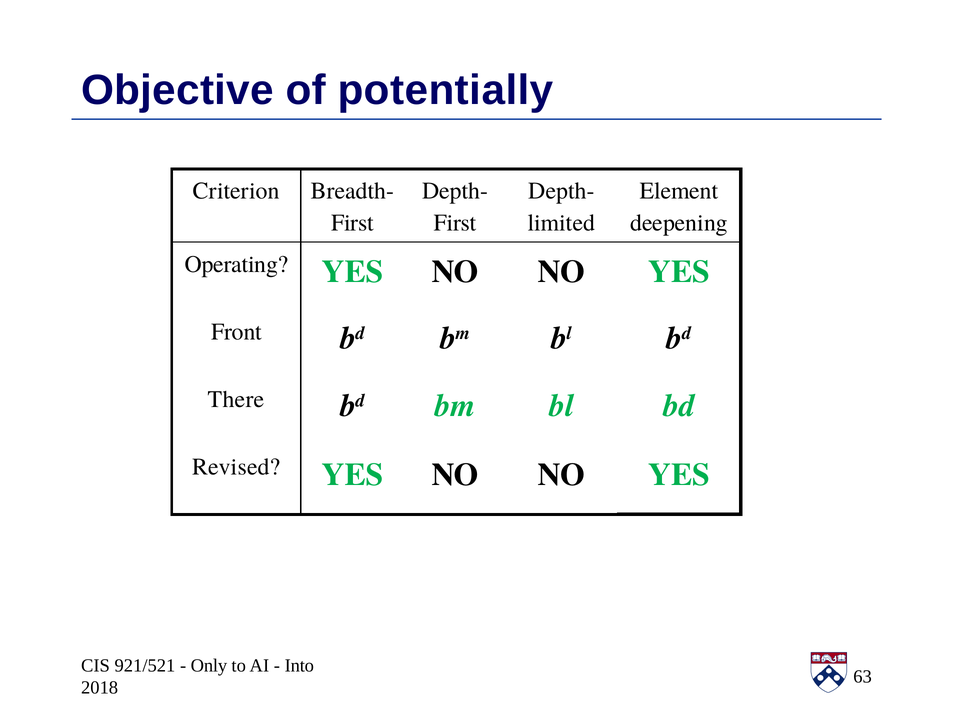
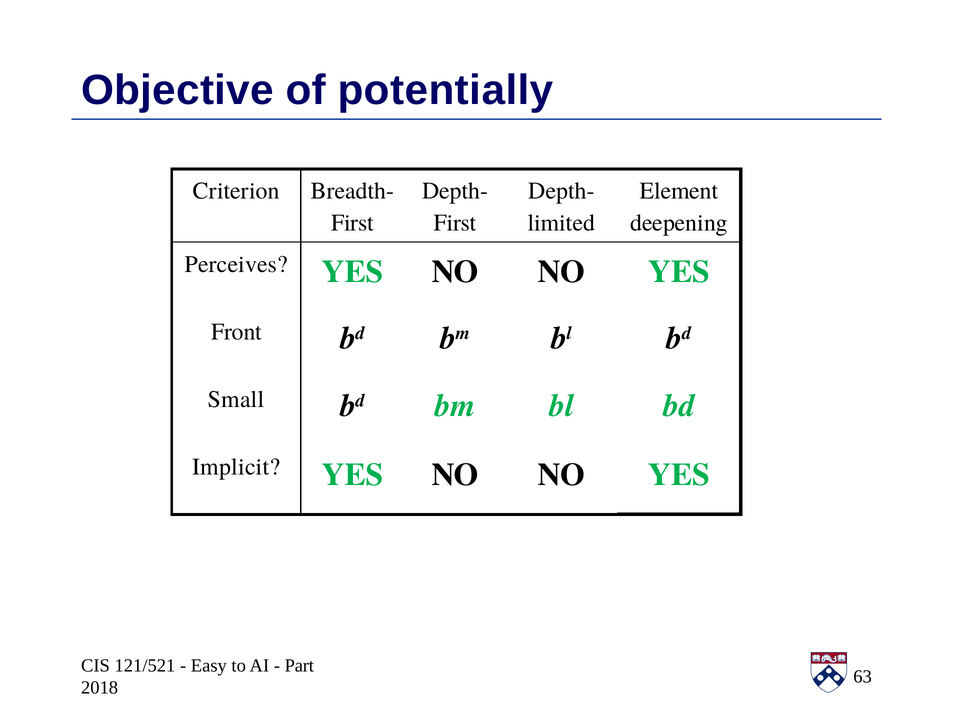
Operating: Operating -> Perceives
There: There -> Small
Revised: Revised -> Implicit
921/521: 921/521 -> 121/521
Only: Only -> Easy
Into: Into -> Part
